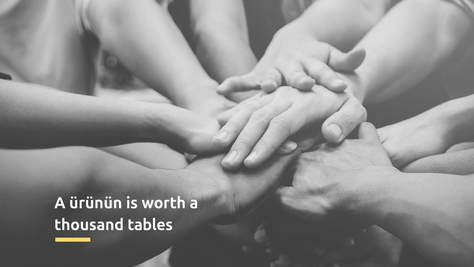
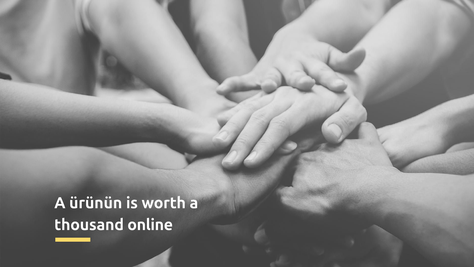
tables: tables -> online
